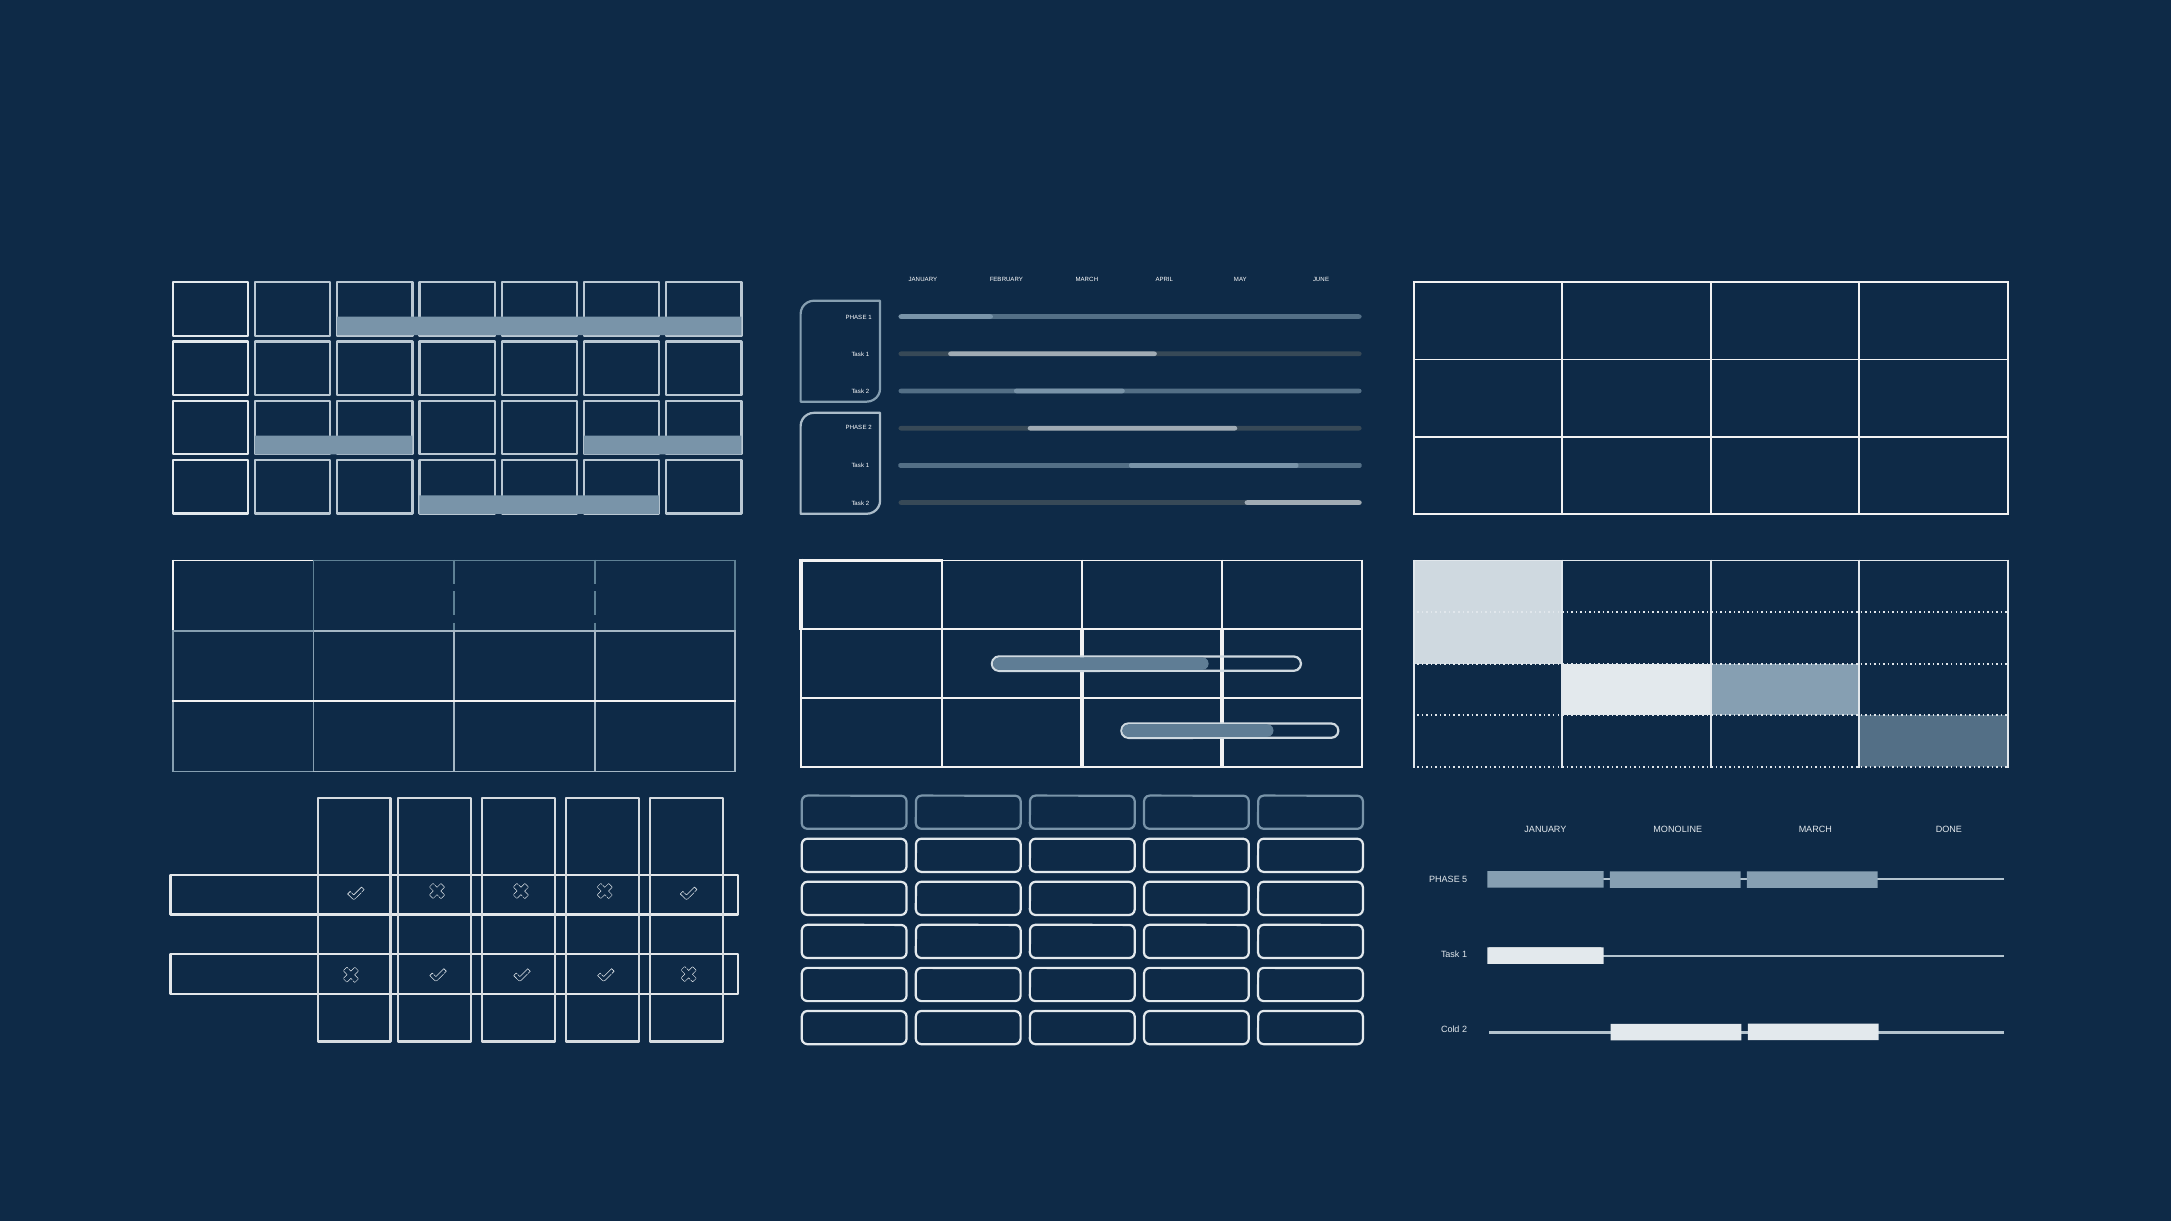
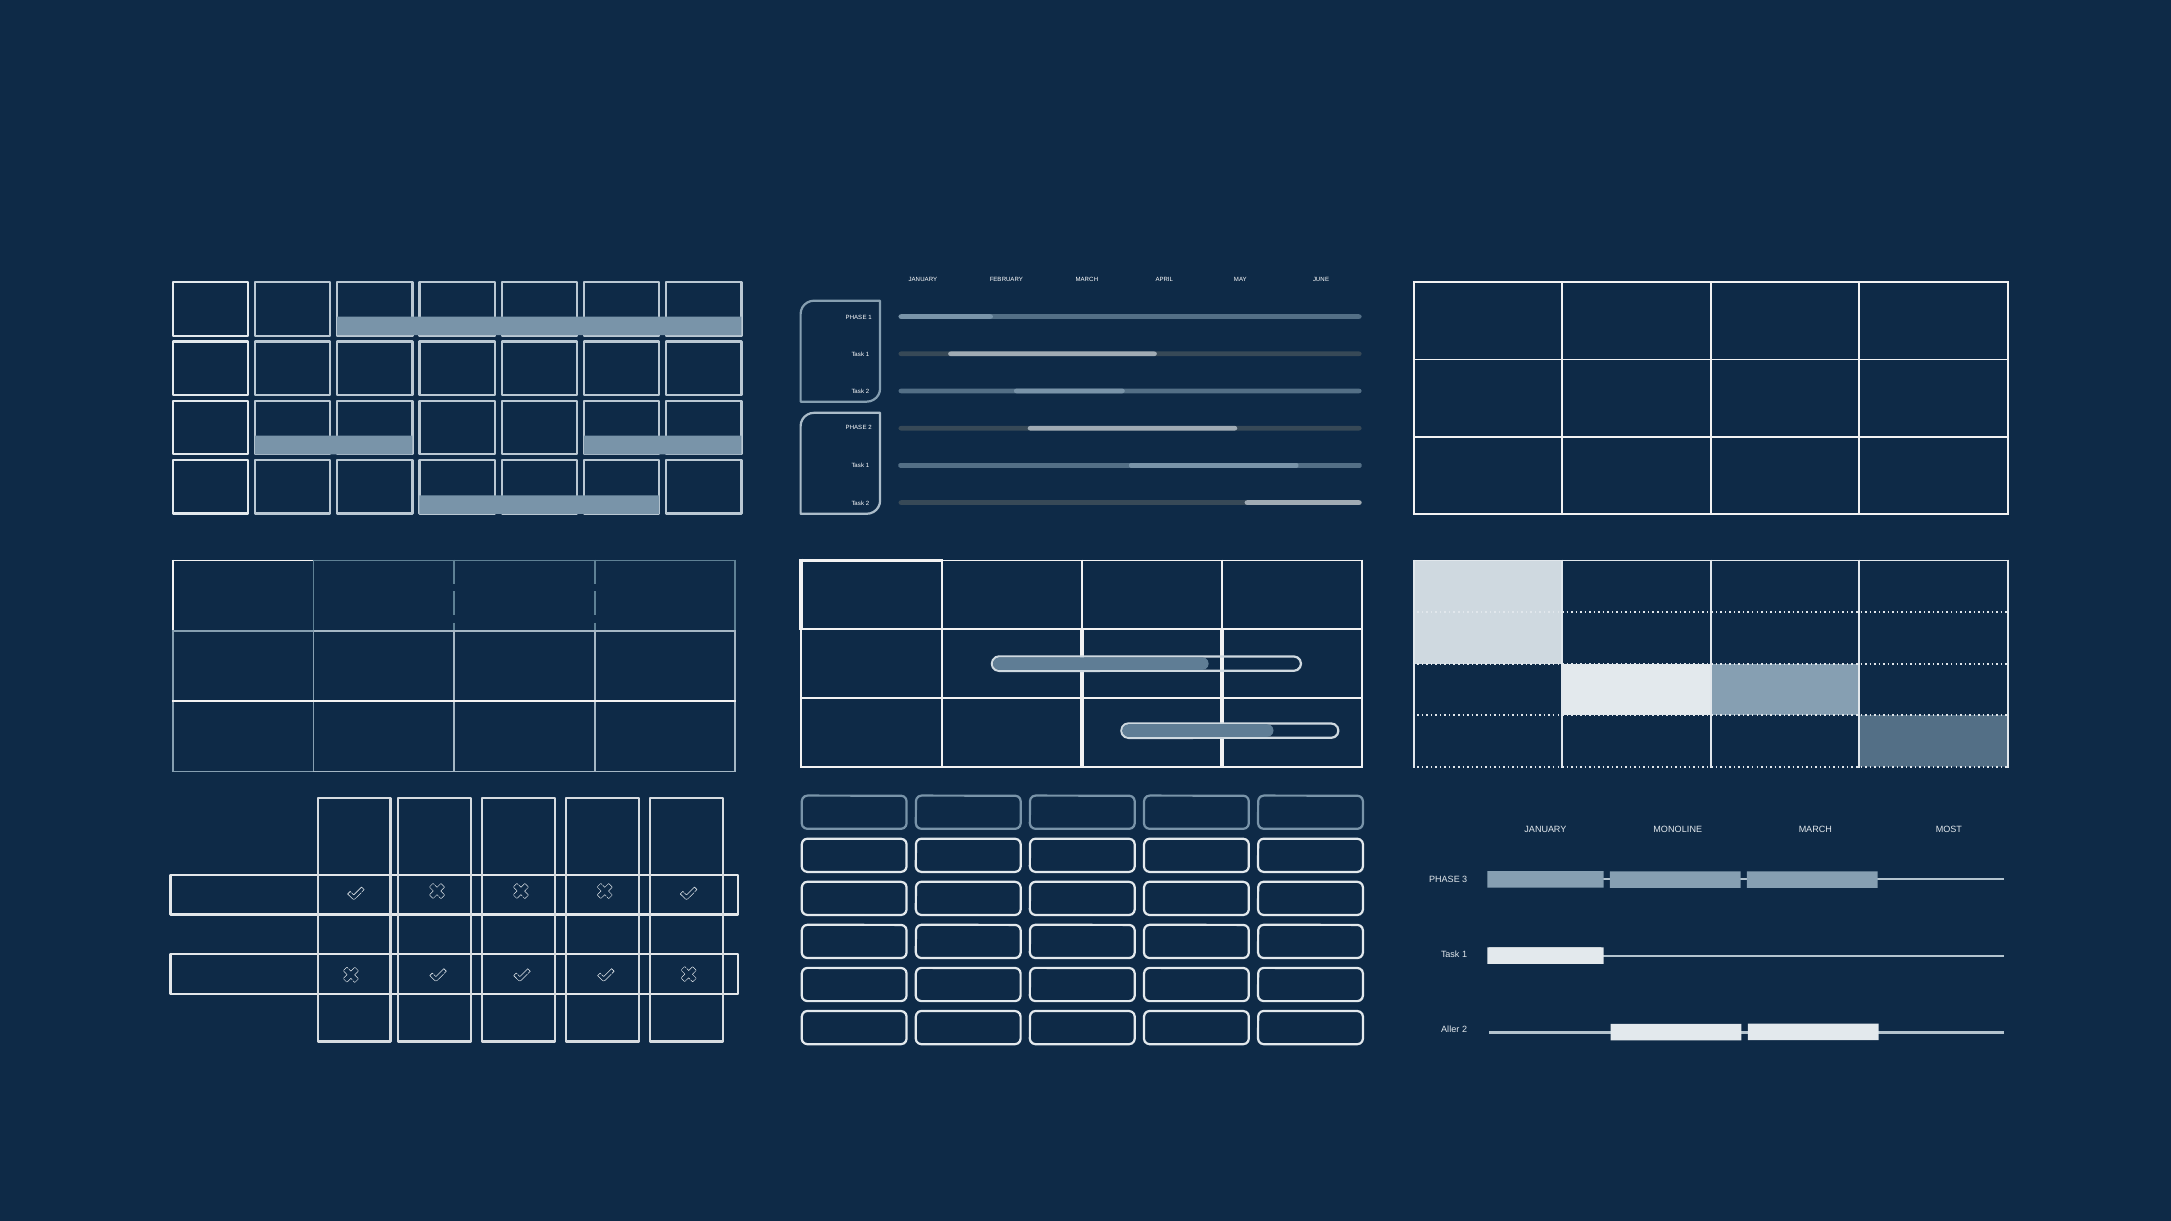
DONE: DONE -> MOST
5: 5 -> 3
Cold: Cold -> Aller
